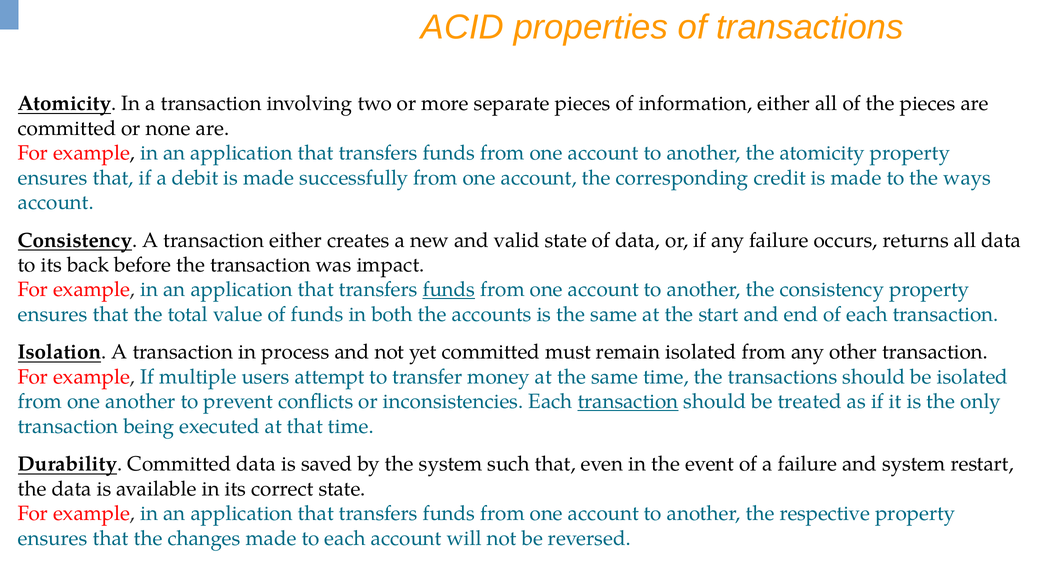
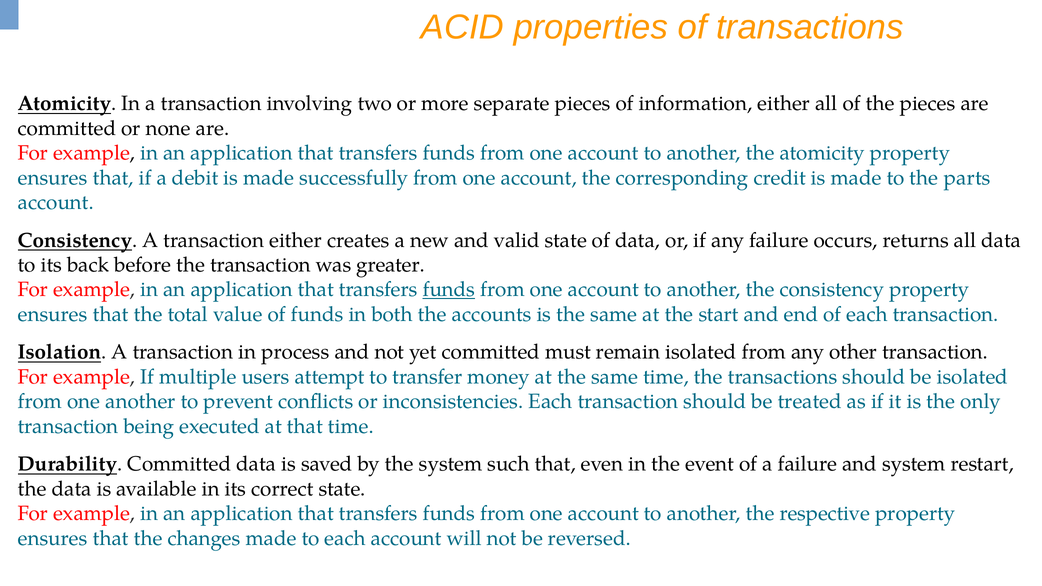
ways: ways -> parts
impact: impact -> greater
transaction at (628, 402) underline: present -> none
